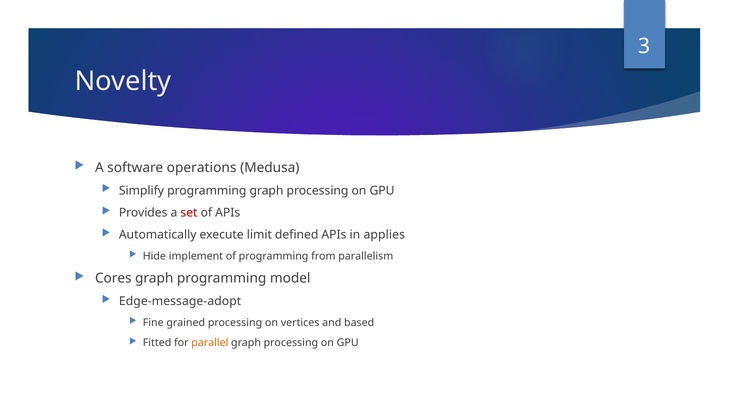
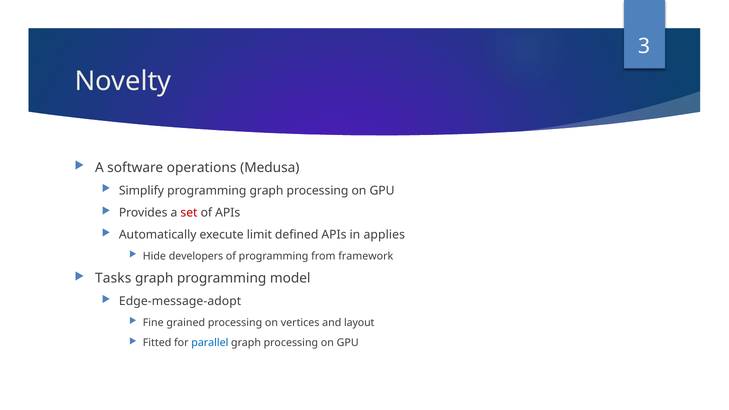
implement: implement -> developers
parallelism: parallelism -> framework
Cores: Cores -> Tasks
based: based -> layout
parallel colour: orange -> blue
